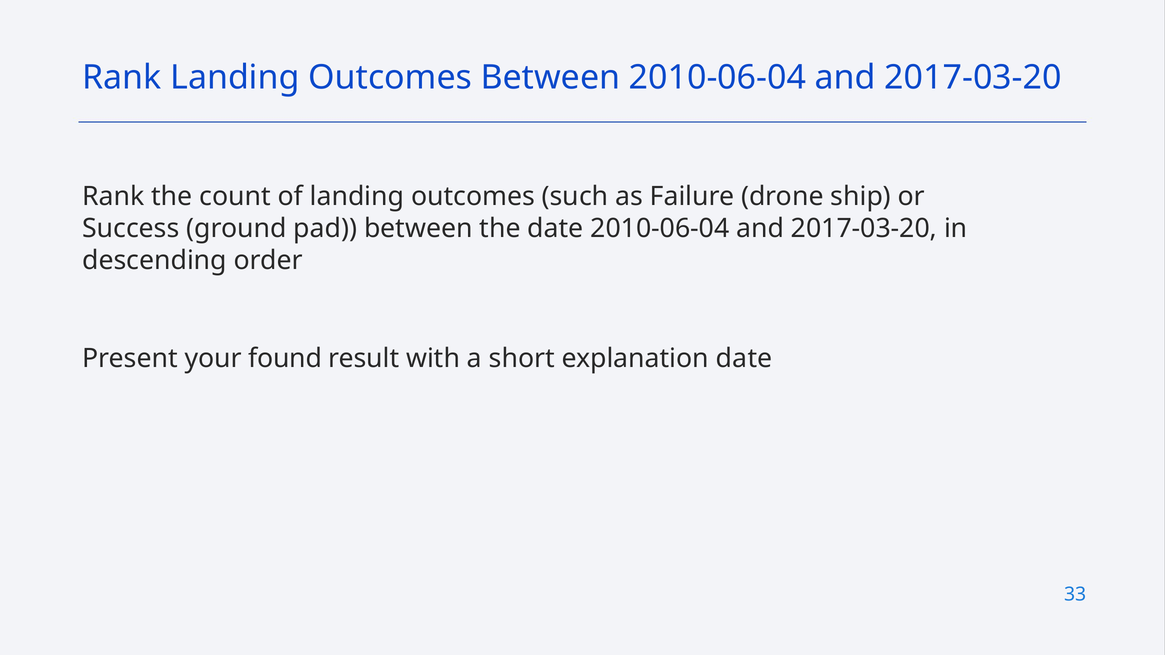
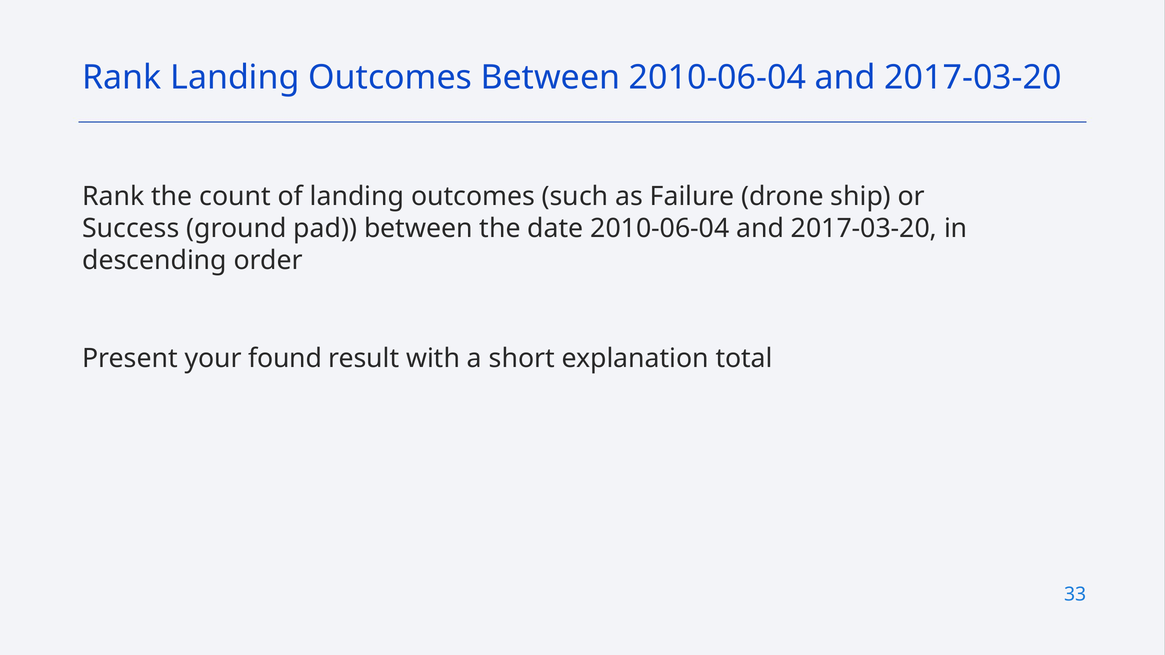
explanation date: date -> total
